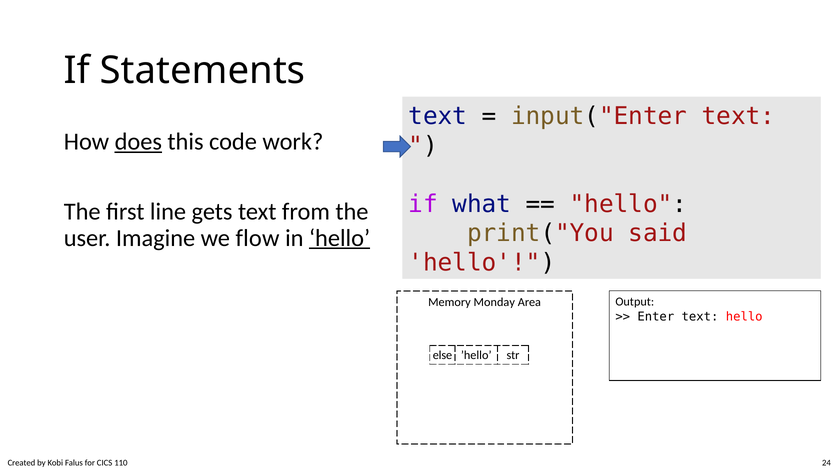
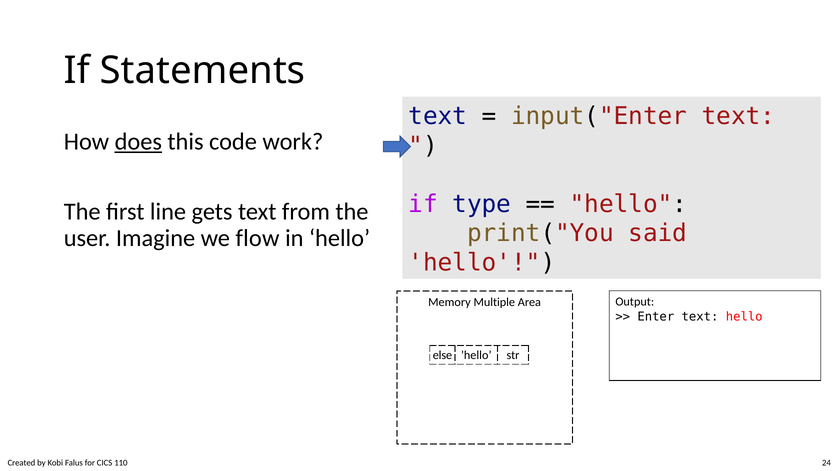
what: what -> type
hello at (340, 238) underline: present -> none
Monday: Monday -> Multiple
